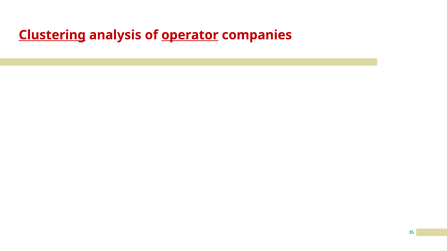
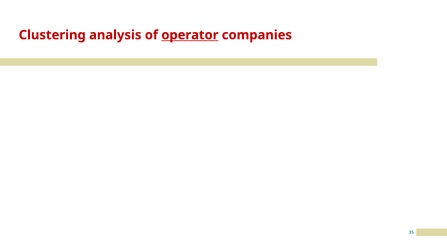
Clustering underline: present -> none
